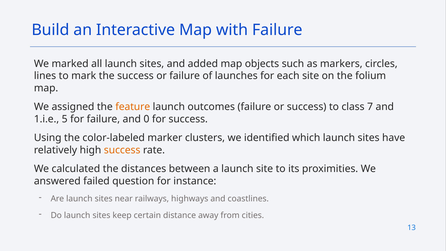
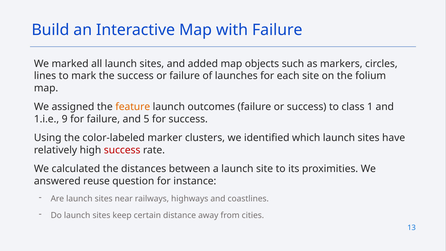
7: 7 -> 1
5: 5 -> 9
0: 0 -> 5
success at (122, 150) colour: orange -> red
failed: failed -> reuse
